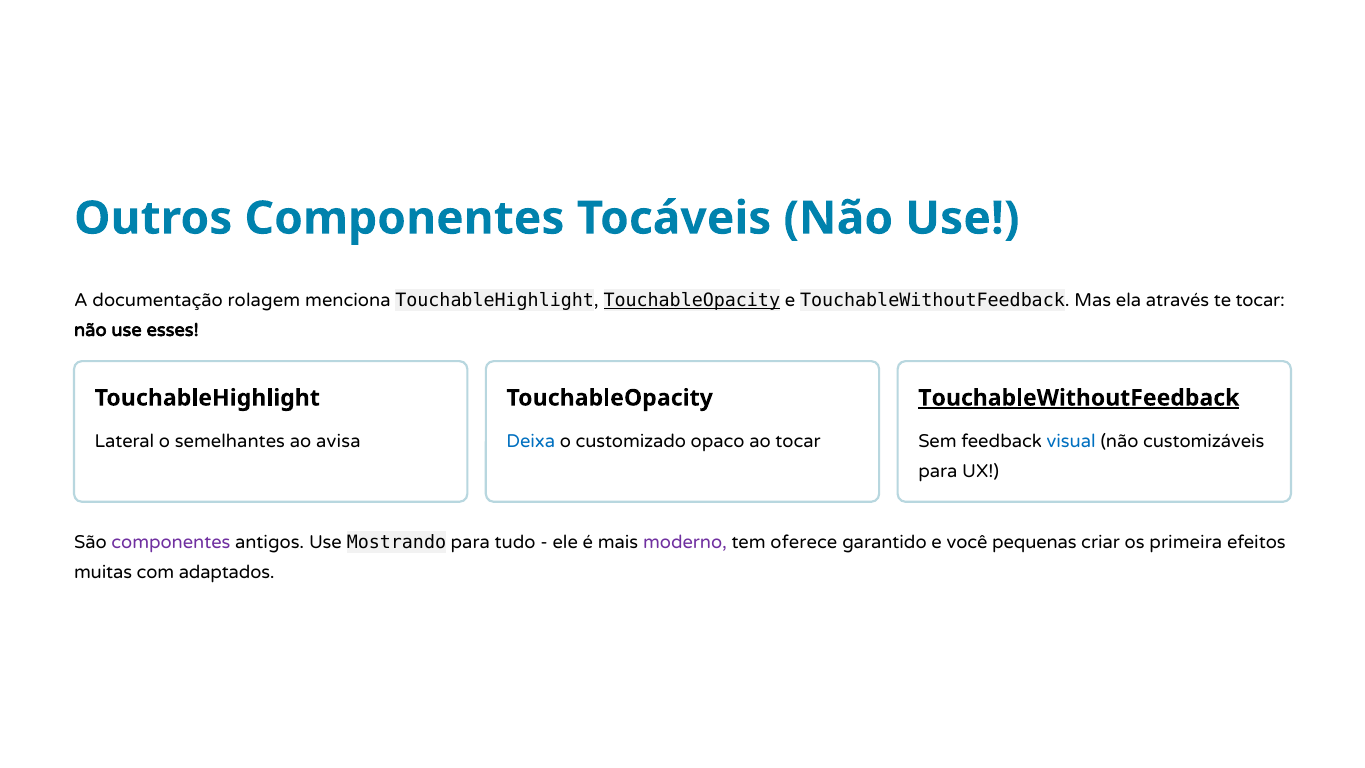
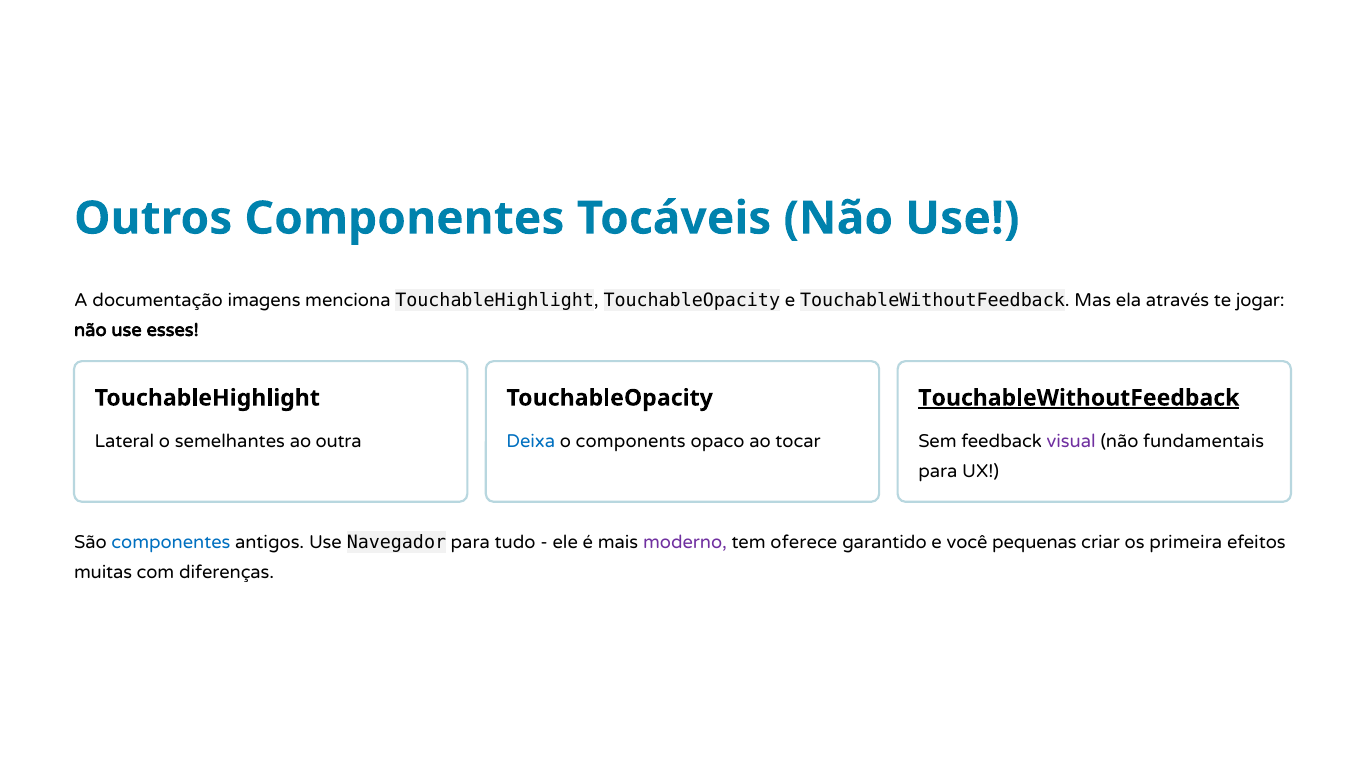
rolagem: rolagem -> imagens
TouchableOpacity at (692, 300) underline: present -> none
te tocar: tocar -> jogar
avisa: avisa -> outra
customizado: customizado -> components
visual colour: blue -> purple
customizáveis: customizáveis -> fundamentais
componentes at (171, 542) colour: purple -> blue
Mostrando: Mostrando -> Navegador
adaptados: adaptados -> diferenças
